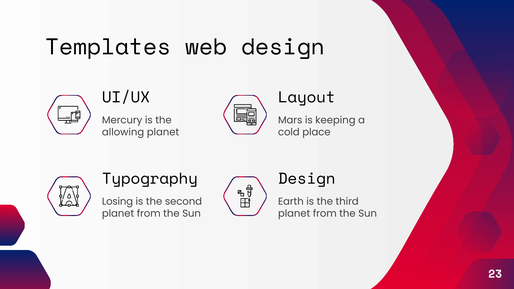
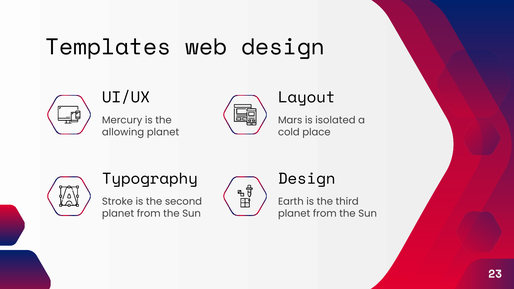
keeping: keeping -> isolated
Losing: Losing -> Stroke
